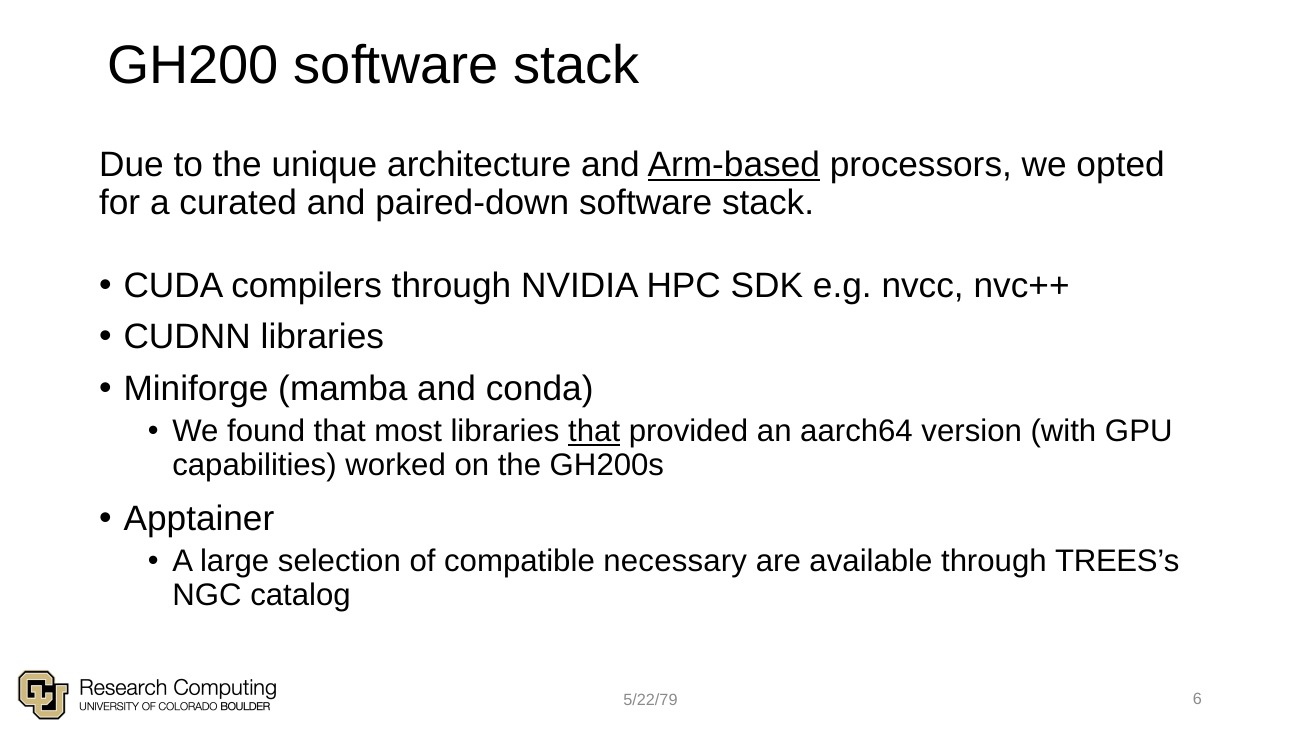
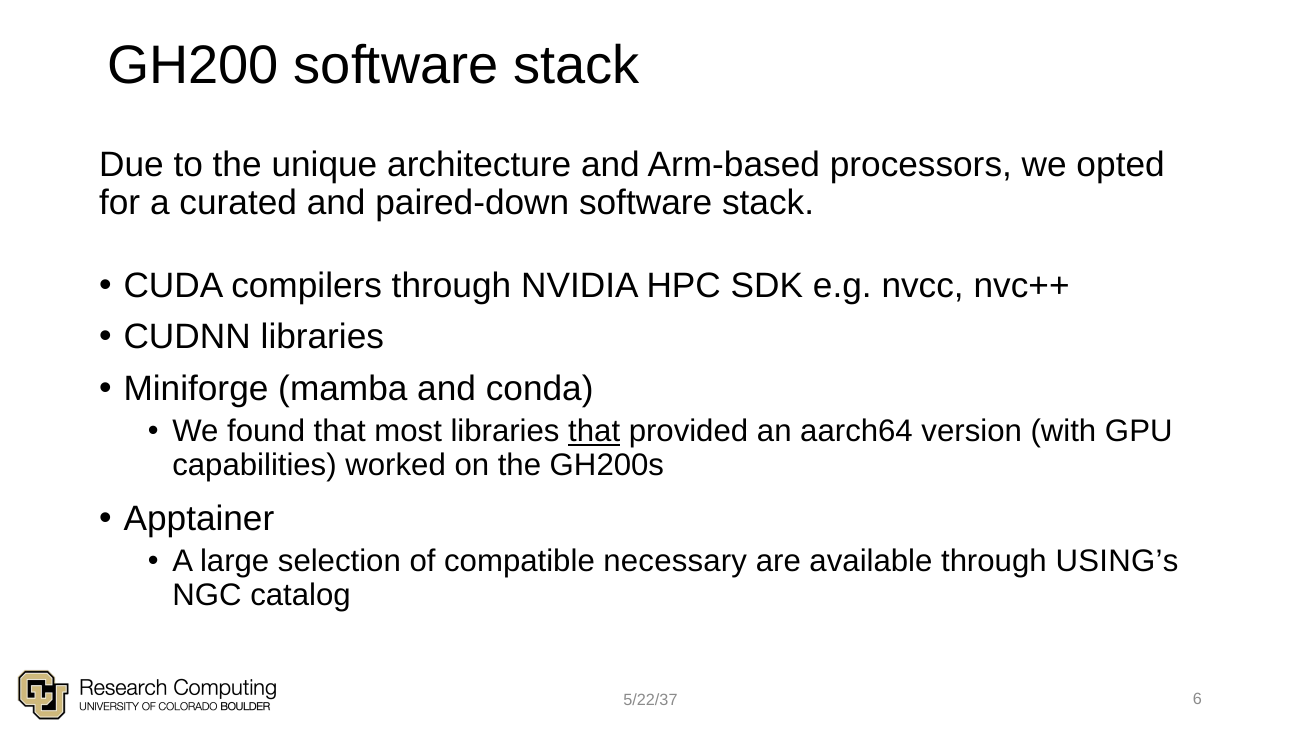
Arm-based underline: present -> none
TREES’s: TREES’s -> USING’s
5/22/79: 5/22/79 -> 5/22/37
